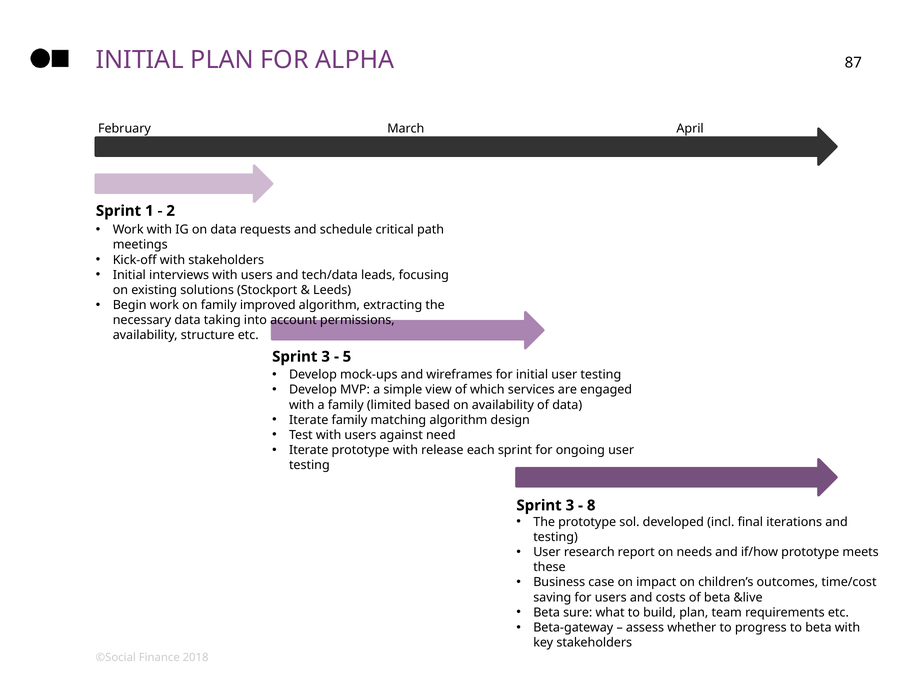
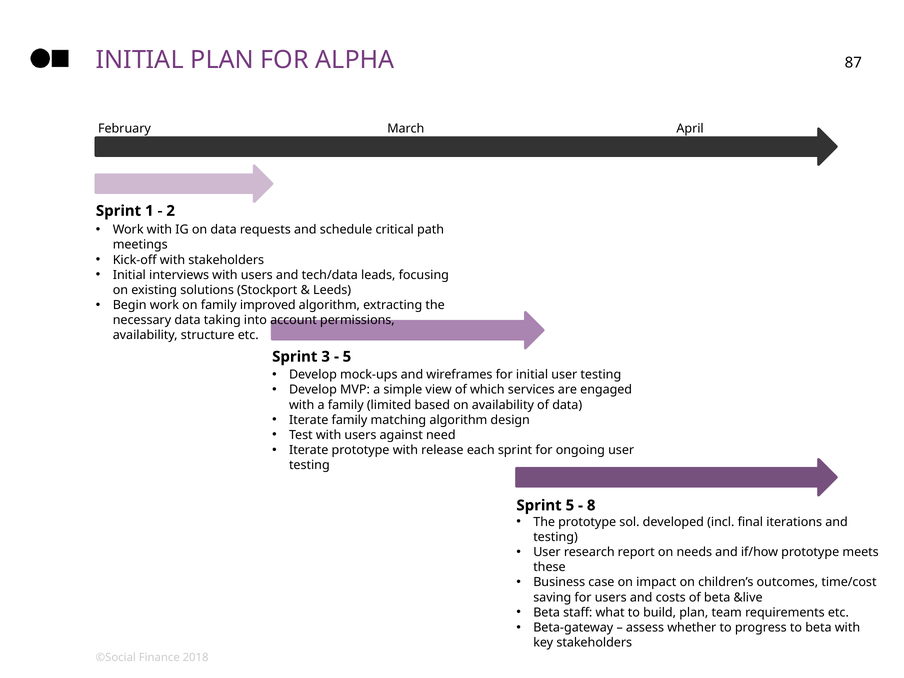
3 at (570, 505): 3 -> 5
sure: sure -> staff
